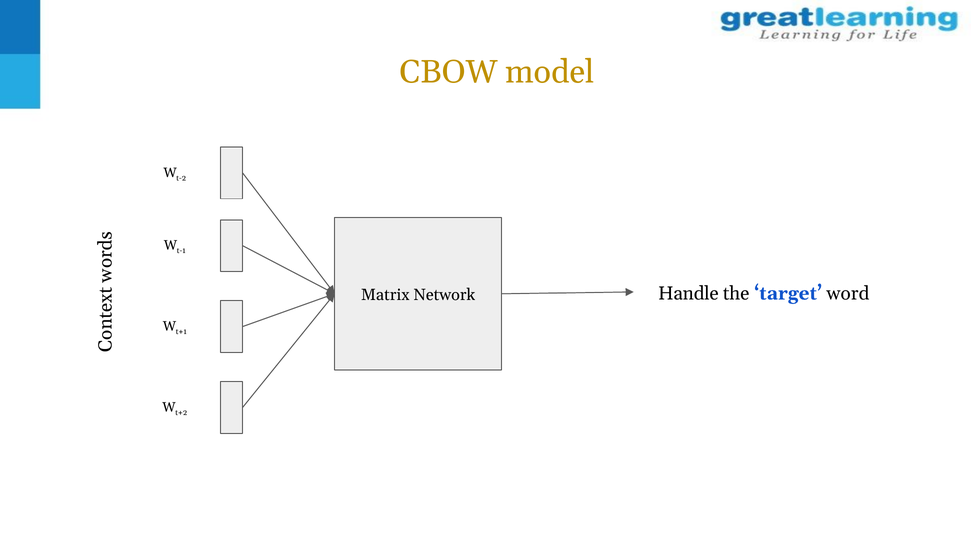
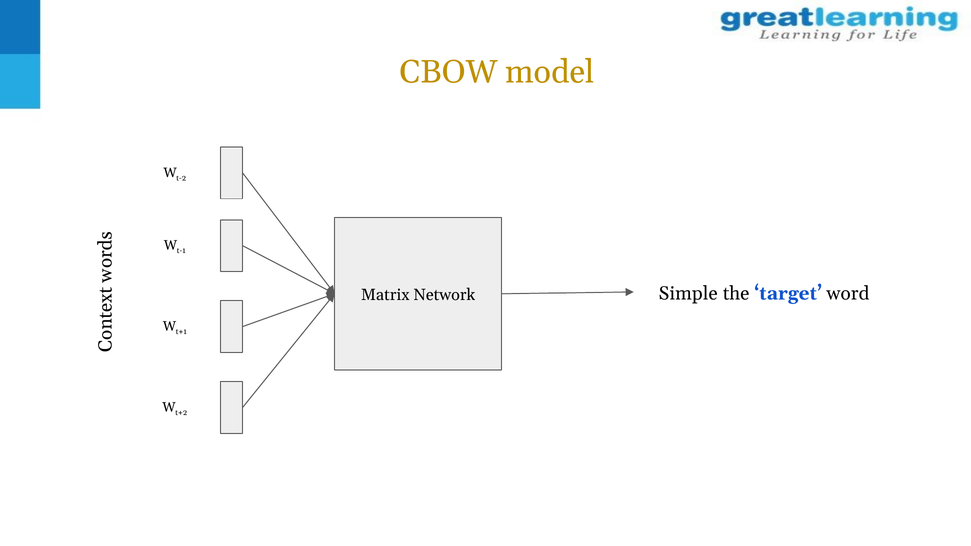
Handle: Handle -> Simple
